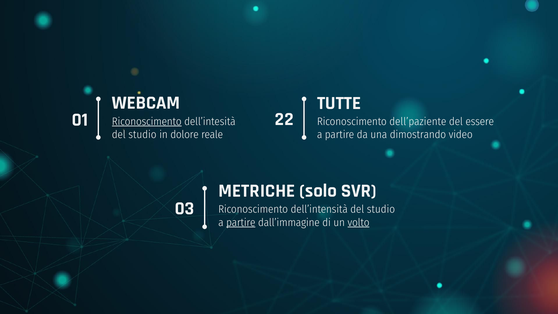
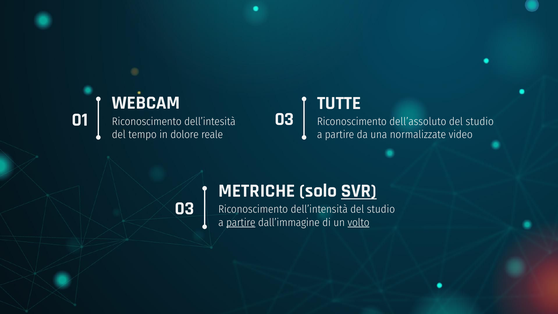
01 22: 22 -> 03
Riconoscimento at (147, 121) underline: present -> none
dell’paziente: dell’paziente -> dell’assoluto
essere at (480, 122): essere -> studio
studio at (142, 134): studio -> tempo
dimostrando: dimostrando -> normalizzate
SVR underline: none -> present
